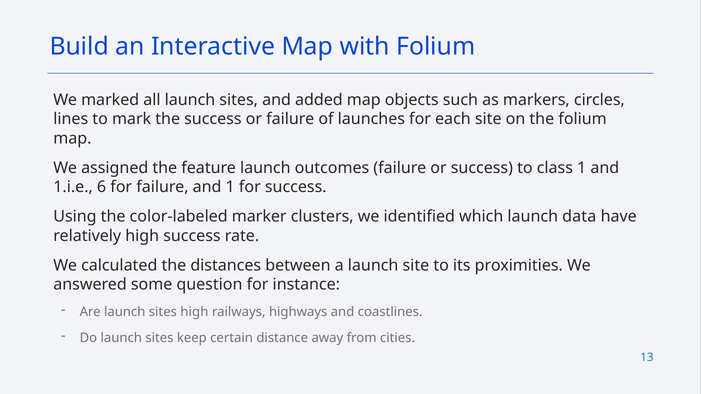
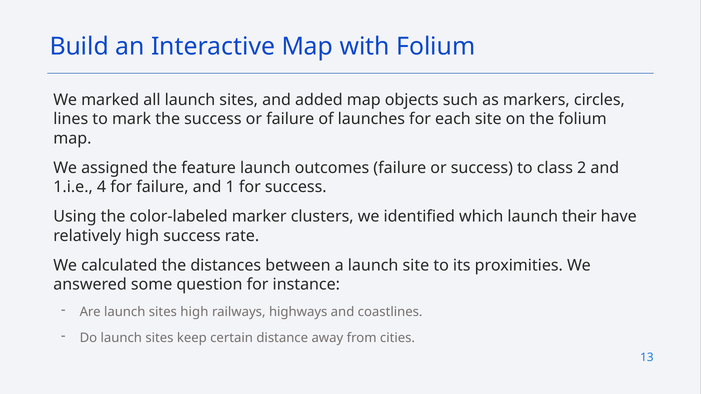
class 1: 1 -> 2
6: 6 -> 4
data: data -> their
